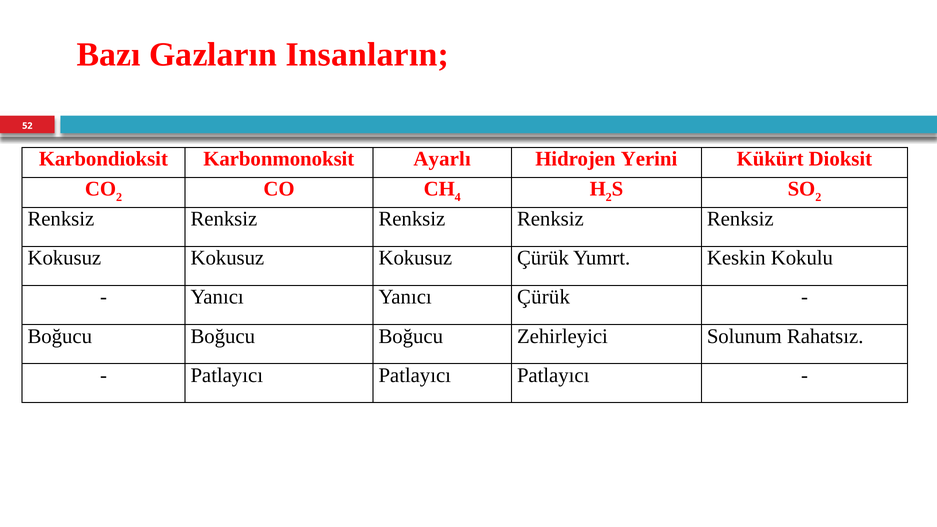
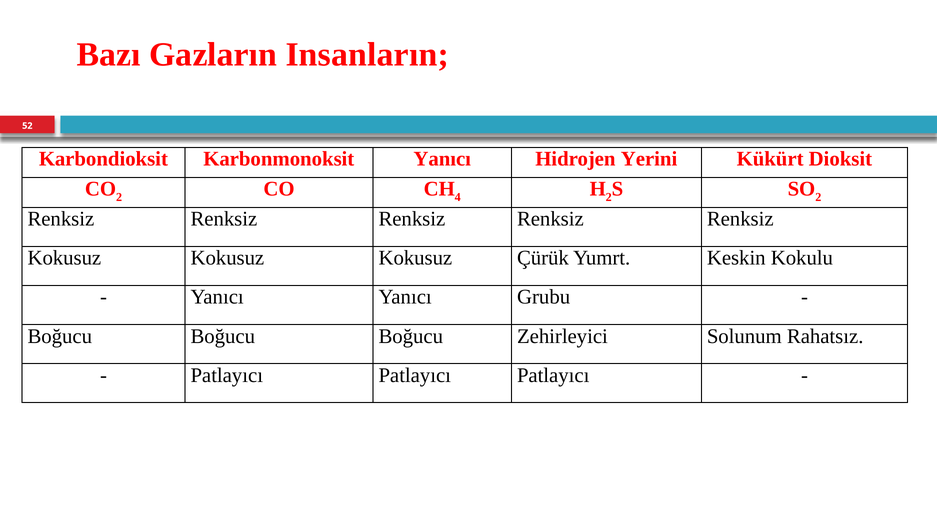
Karbonmonoksit Ayarlı: Ayarlı -> Yanıcı
Yanıcı Çürük: Çürük -> Grubu
